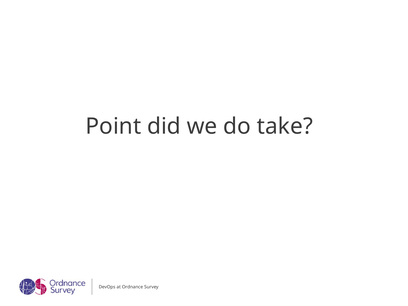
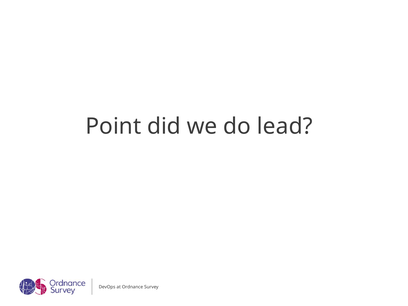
take: take -> lead
